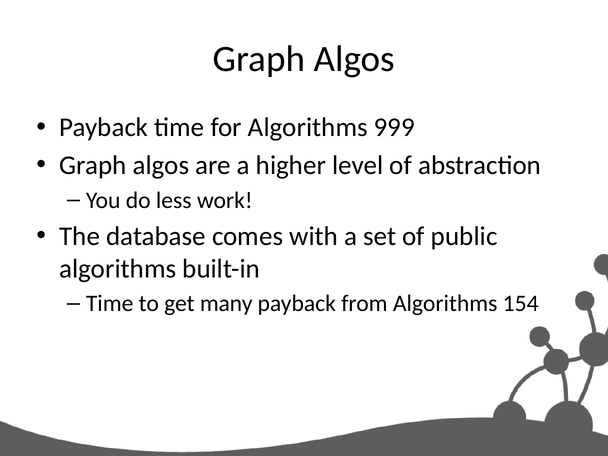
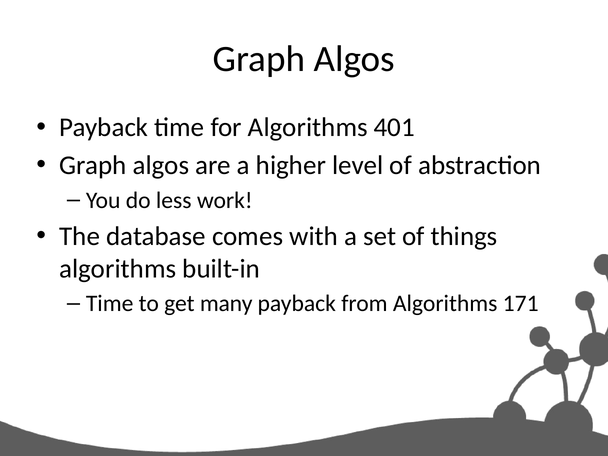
999: 999 -> 401
public: public -> things
154: 154 -> 171
